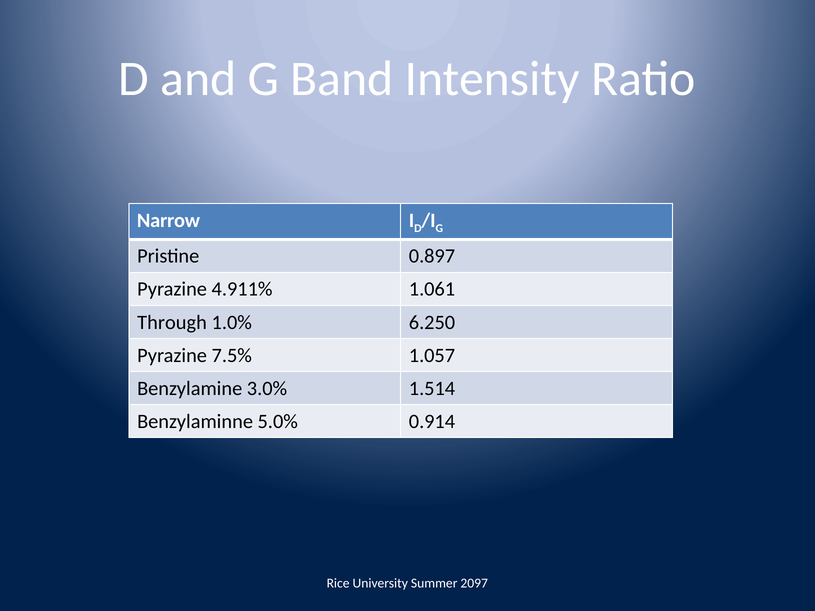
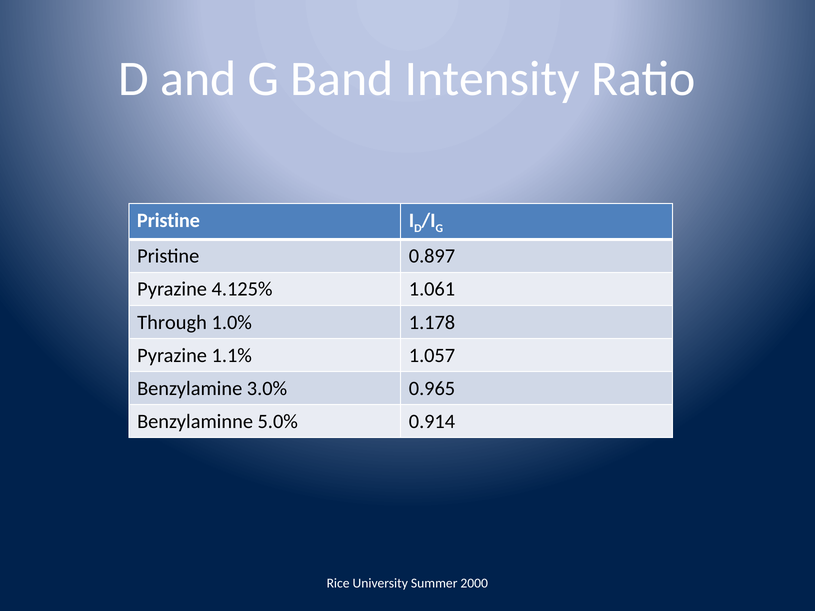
Narrow at (168, 221): Narrow -> Pristine
4.911%: 4.911% -> 4.125%
6.250: 6.250 -> 1.178
7.5%: 7.5% -> 1.1%
1.514: 1.514 -> 0.965
2097: 2097 -> 2000
